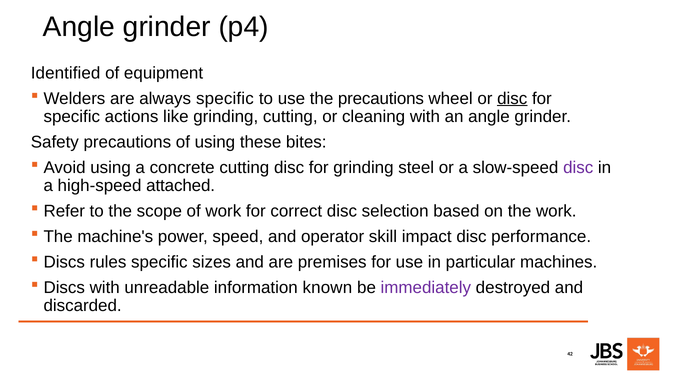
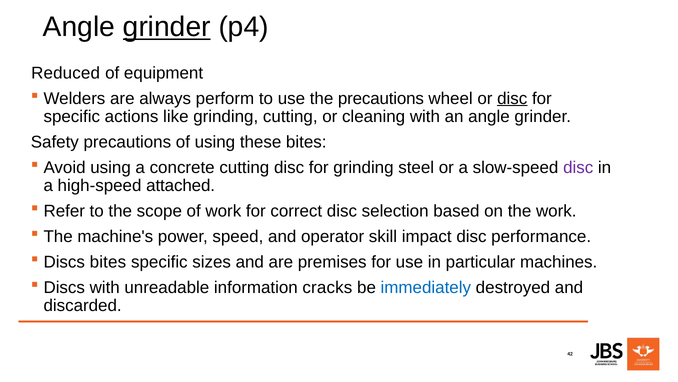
grinder at (167, 27) underline: none -> present
Identified: Identified -> Reduced
always specific: specific -> perform
Discs rules: rules -> bites
known: known -> cracks
immediately colour: purple -> blue
